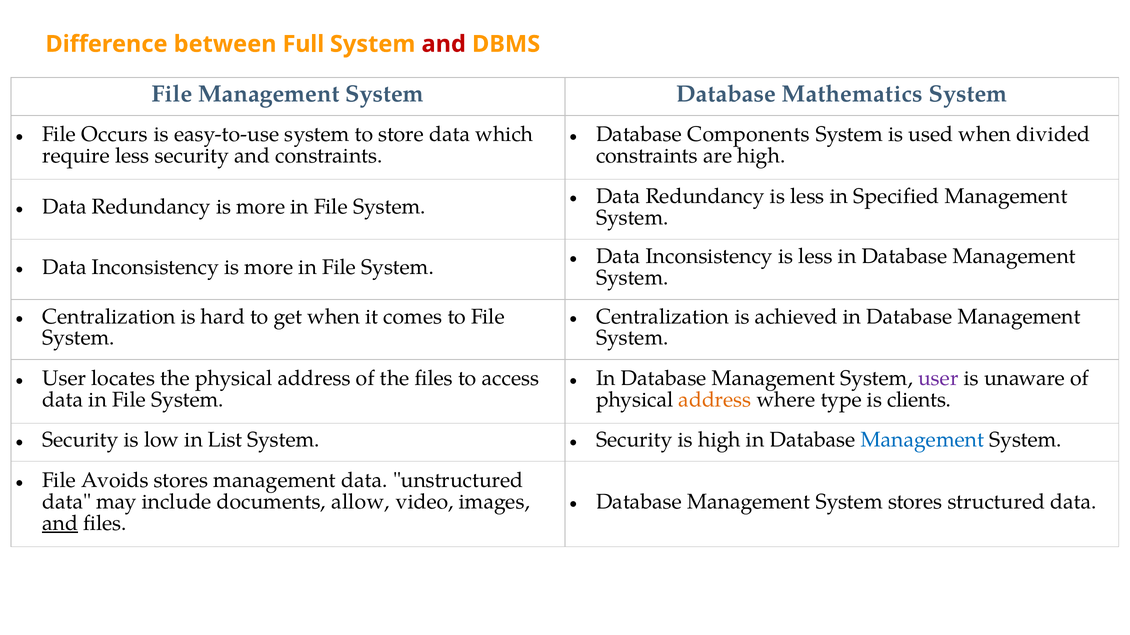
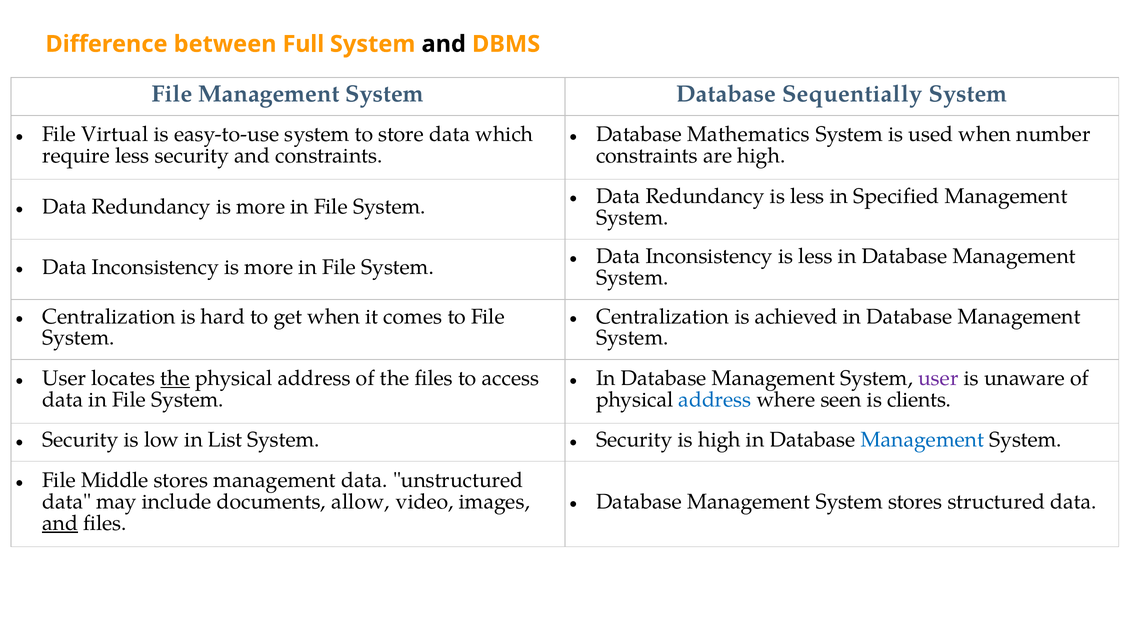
and at (444, 44) colour: red -> black
Mathematics: Mathematics -> Sequentially
Occurs: Occurs -> Virtual
Components: Components -> Mathematics
divided: divided -> number
the at (175, 379) underline: none -> present
address at (715, 400) colour: orange -> blue
type: type -> seen
Avoids: Avoids -> Middle
